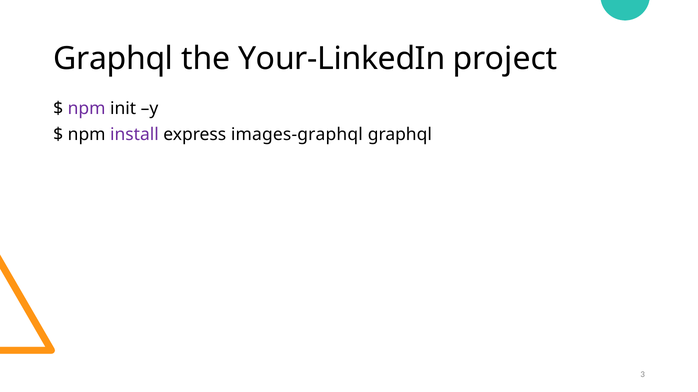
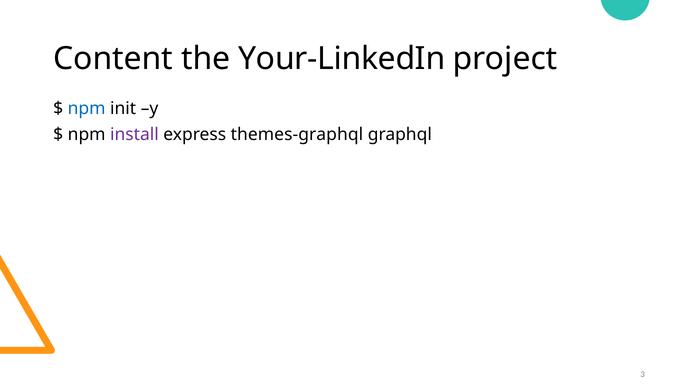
Graphql at (113, 59): Graphql -> Content
npm at (87, 109) colour: purple -> blue
images-graphql: images-graphql -> themes-graphql
